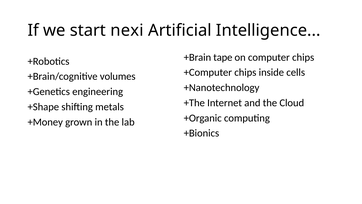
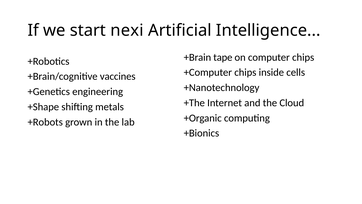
volumes: volumes -> vaccines
+Money: +Money -> +Robots
